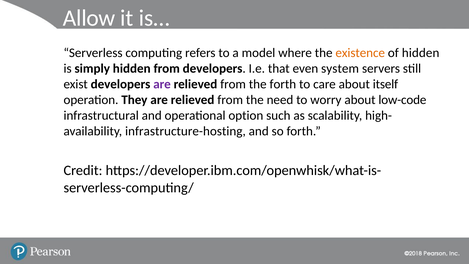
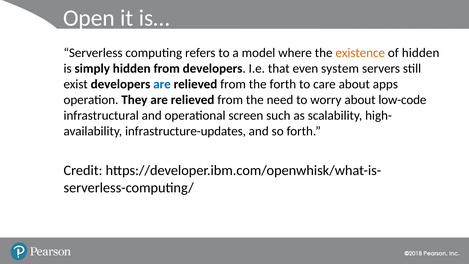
Allow: Allow -> Open
are at (162, 84) colour: purple -> blue
itself: itself -> apps
option: option -> screen
infrastructure-hosting: infrastructure-hosting -> infrastructure-updates
